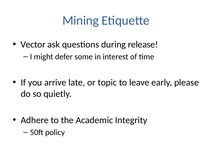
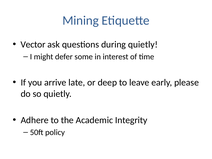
during release: release -> quietly
topic: topic -> deep
